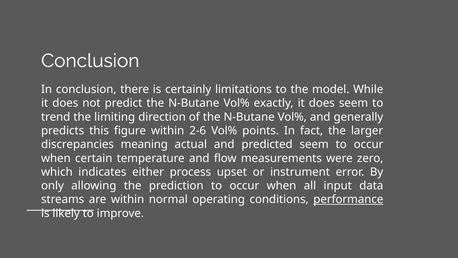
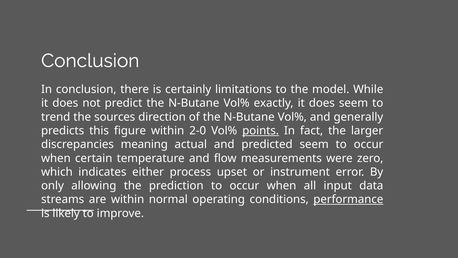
limiting: limiting -> sources
2-6: 2-6 -> 2-0
points underline: none -> present
